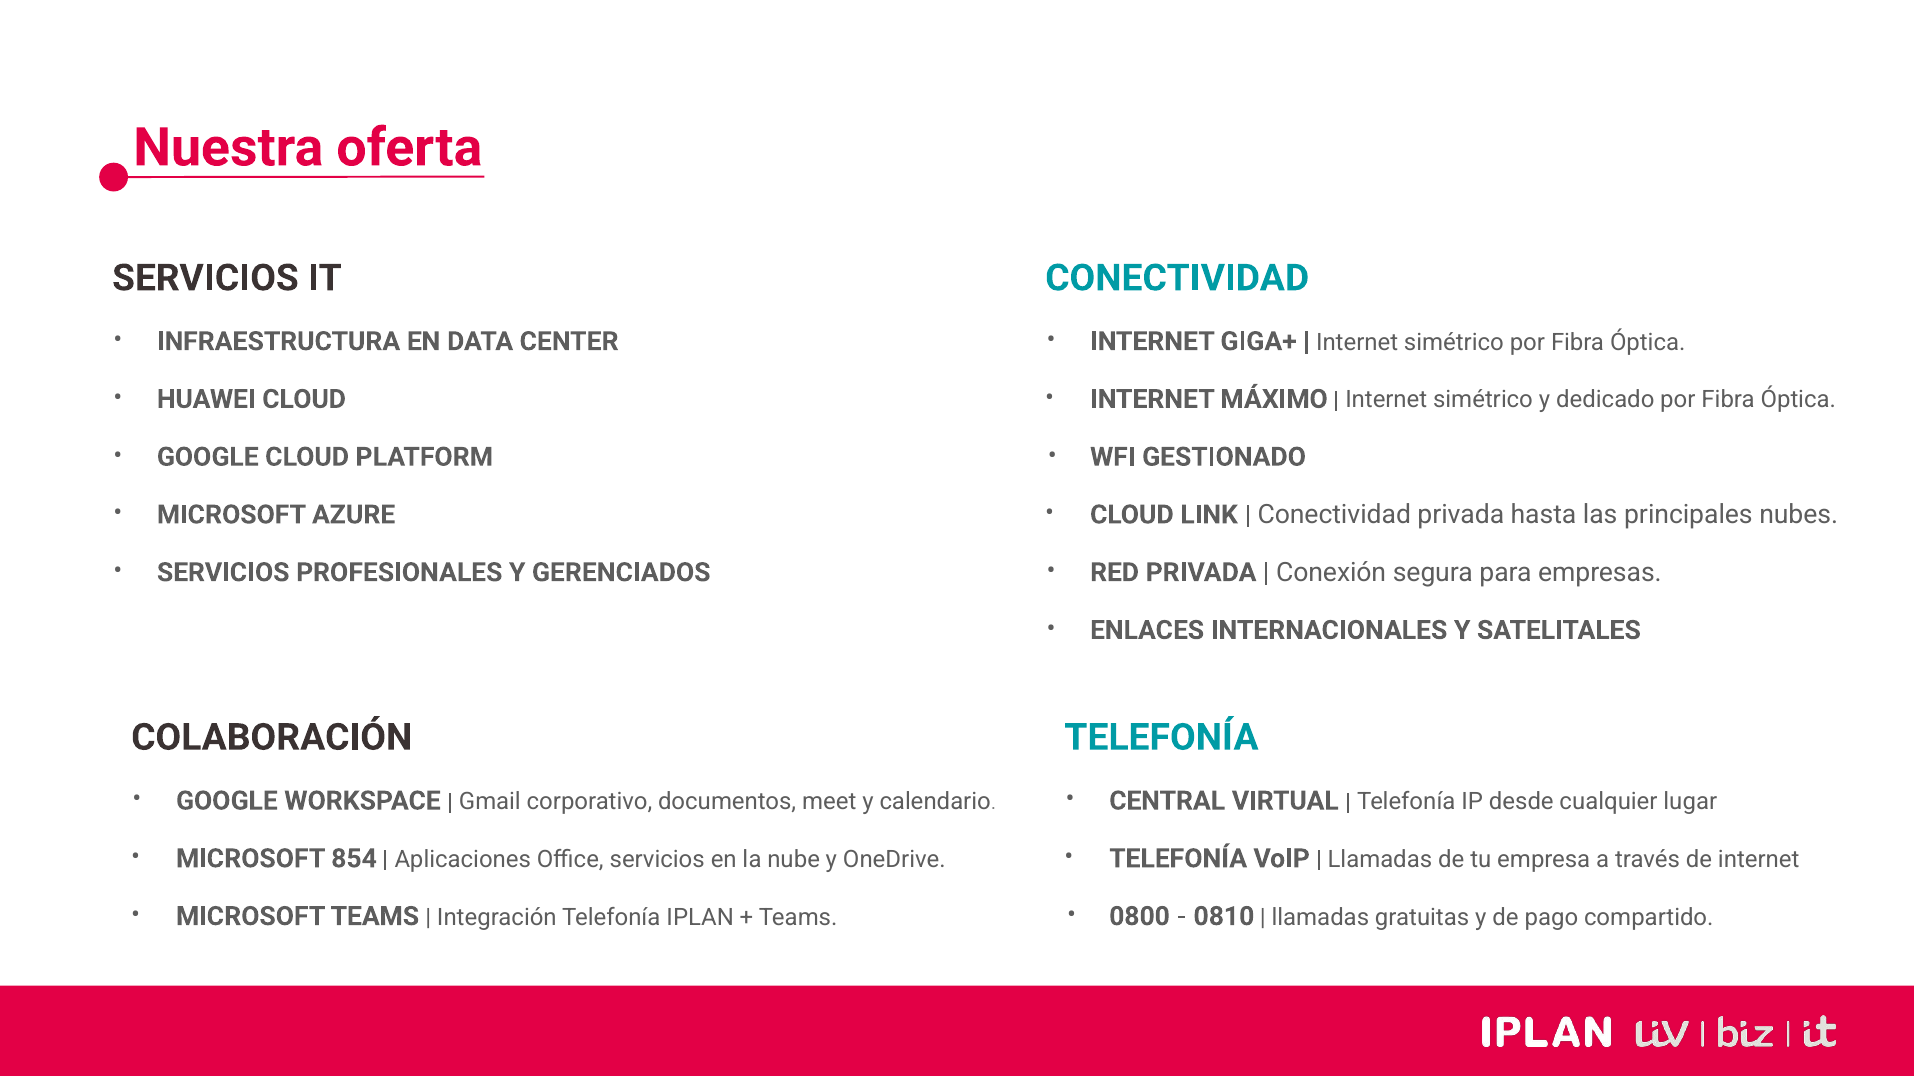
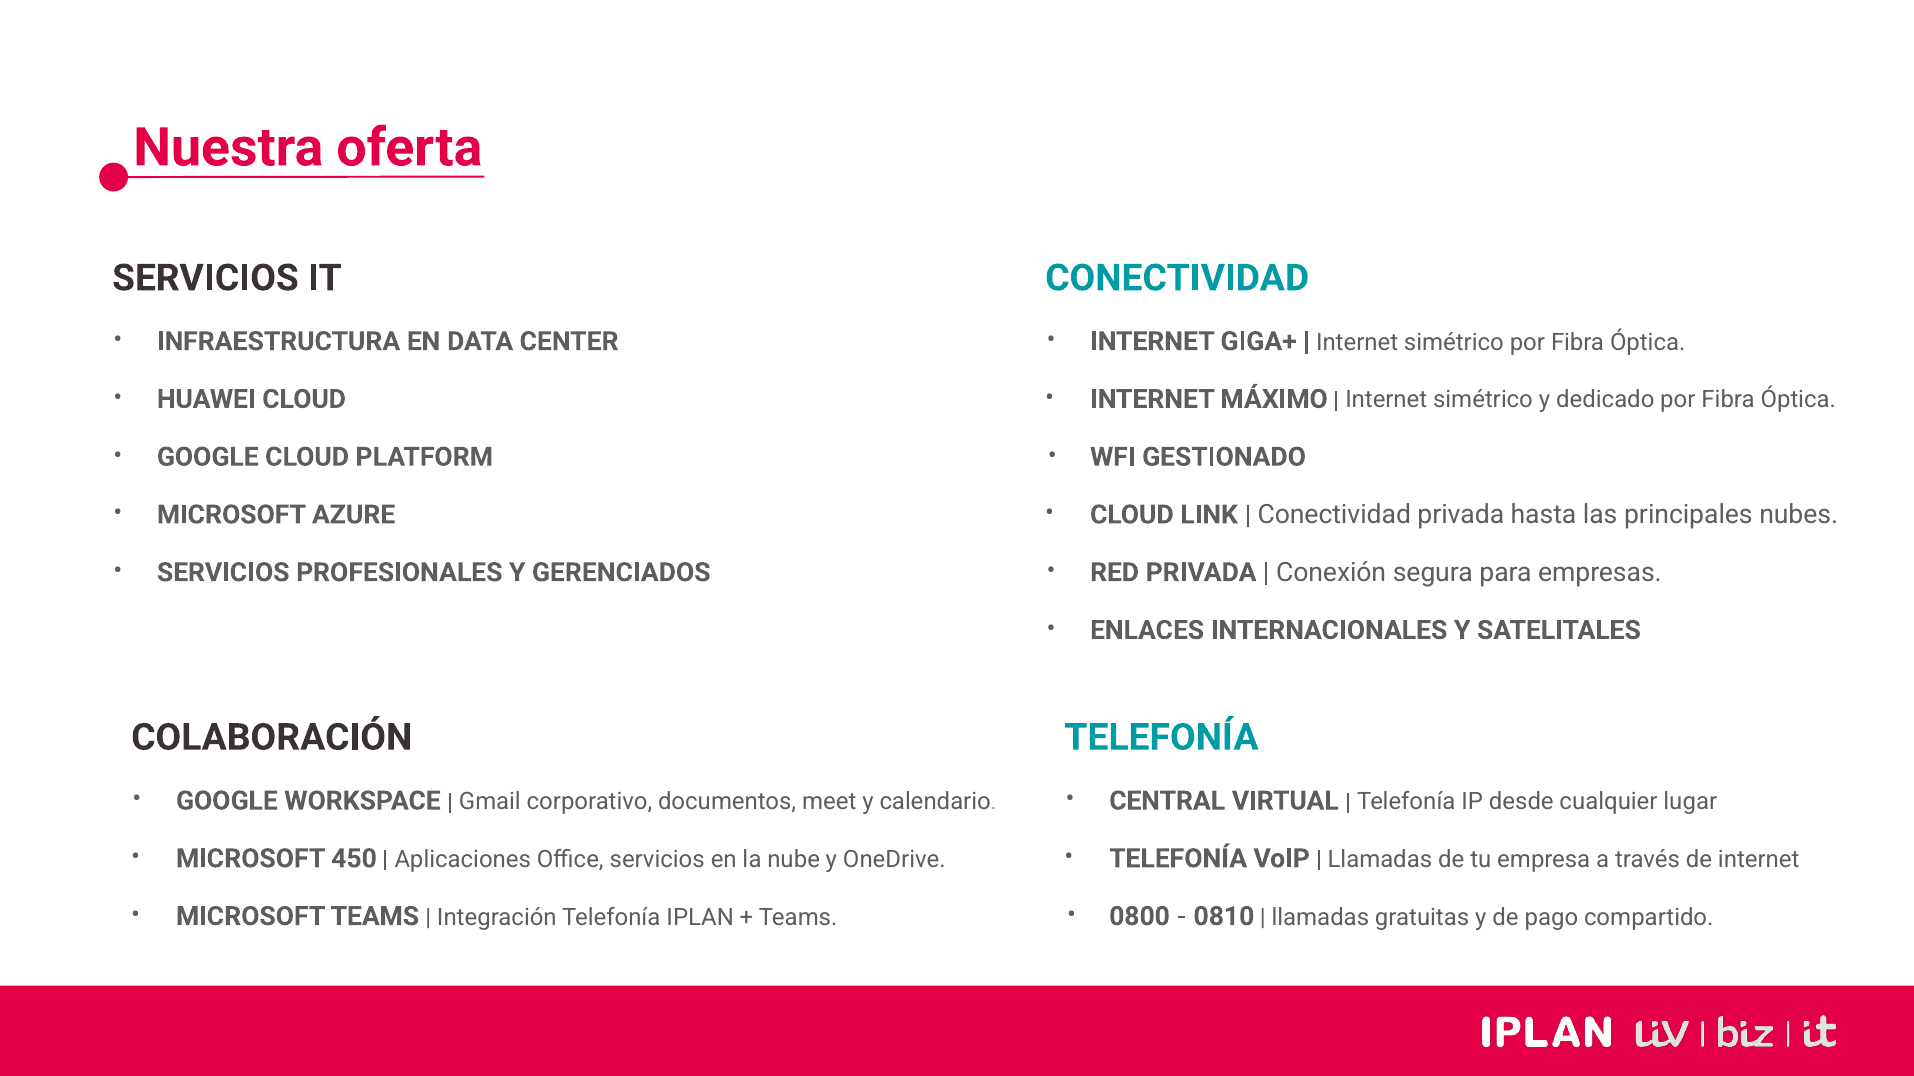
854: 854 -> 450
